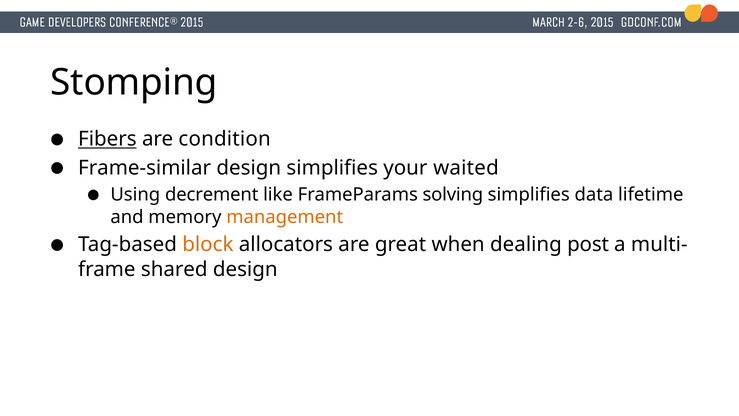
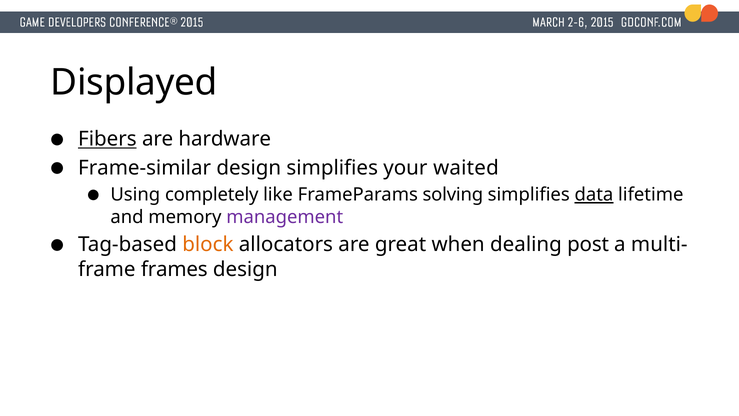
Stomping: Stomping -> Displayed
condition: condition -> hardware
decrement: decrement -> completely
data underline: none -> present
management colour: orange -> purple
shared: shared -> frames
